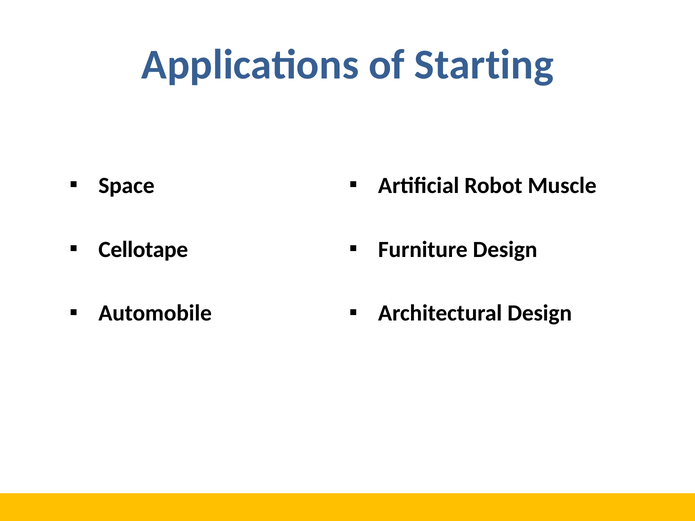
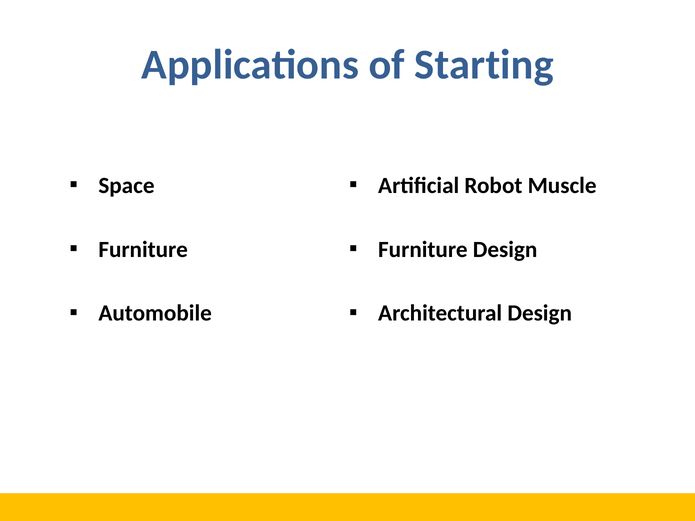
Cellotape at (143, 250): Cellotape -> Furniture
